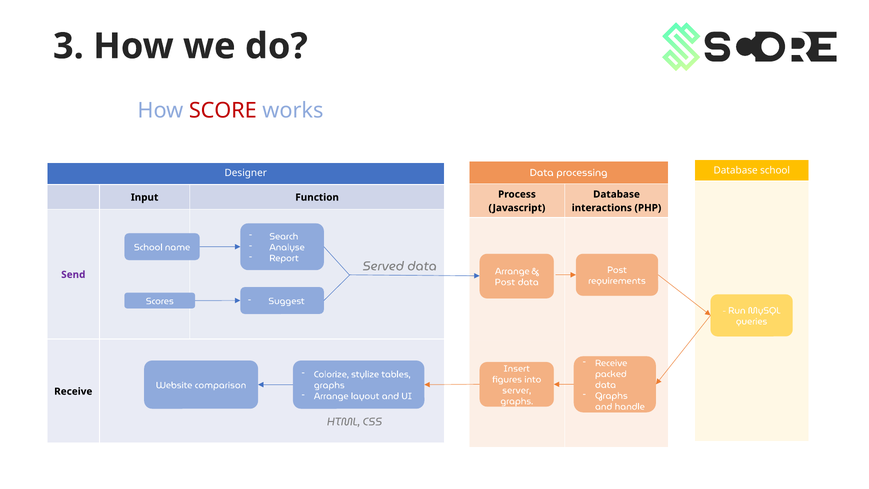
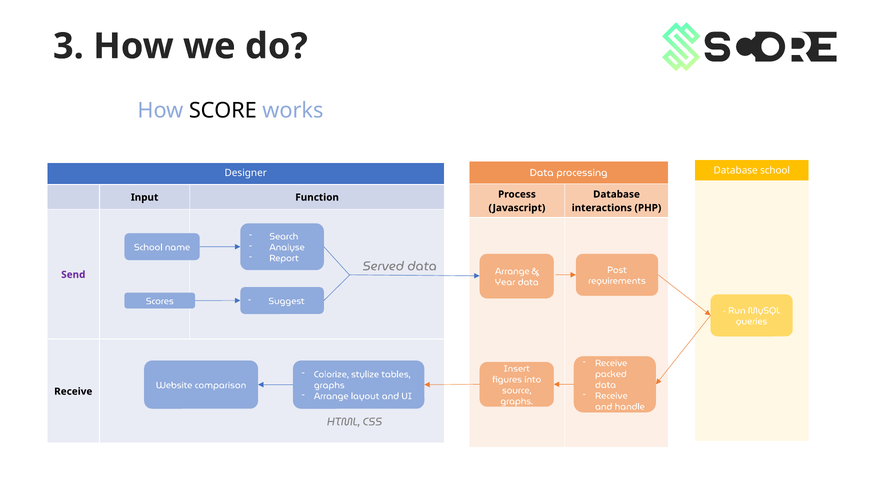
SCORE colour: red -> black
Post at (505, 282): Post -> Year
server: server -> source
Graphs at (611, 396): Graphs -> Receive
